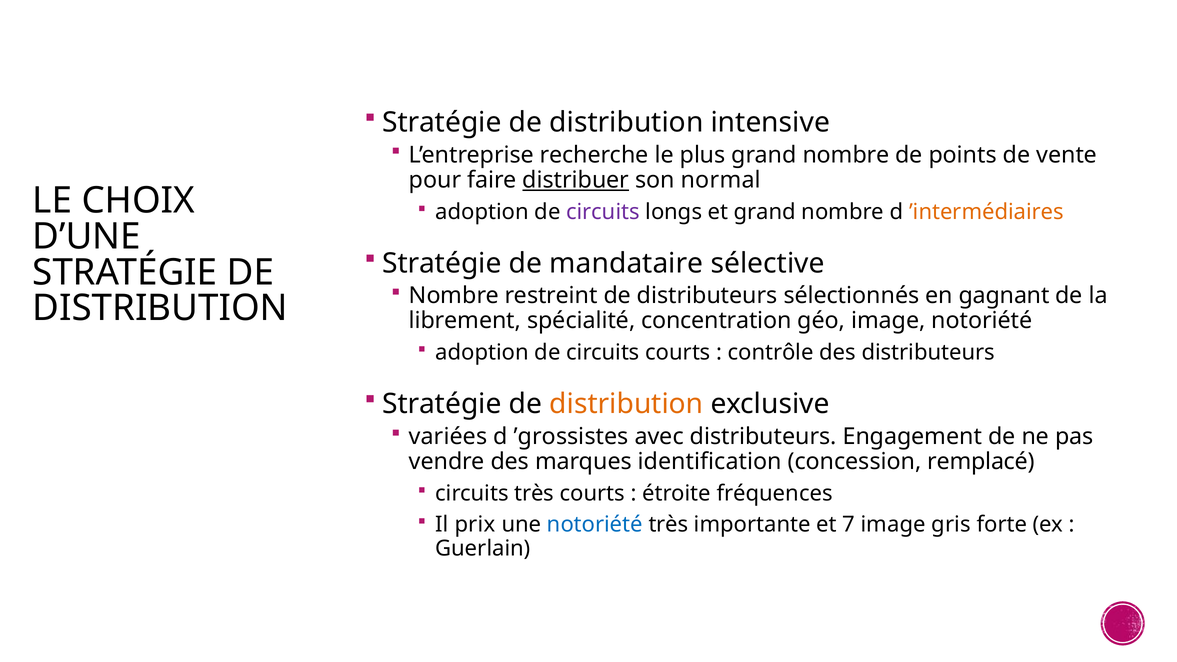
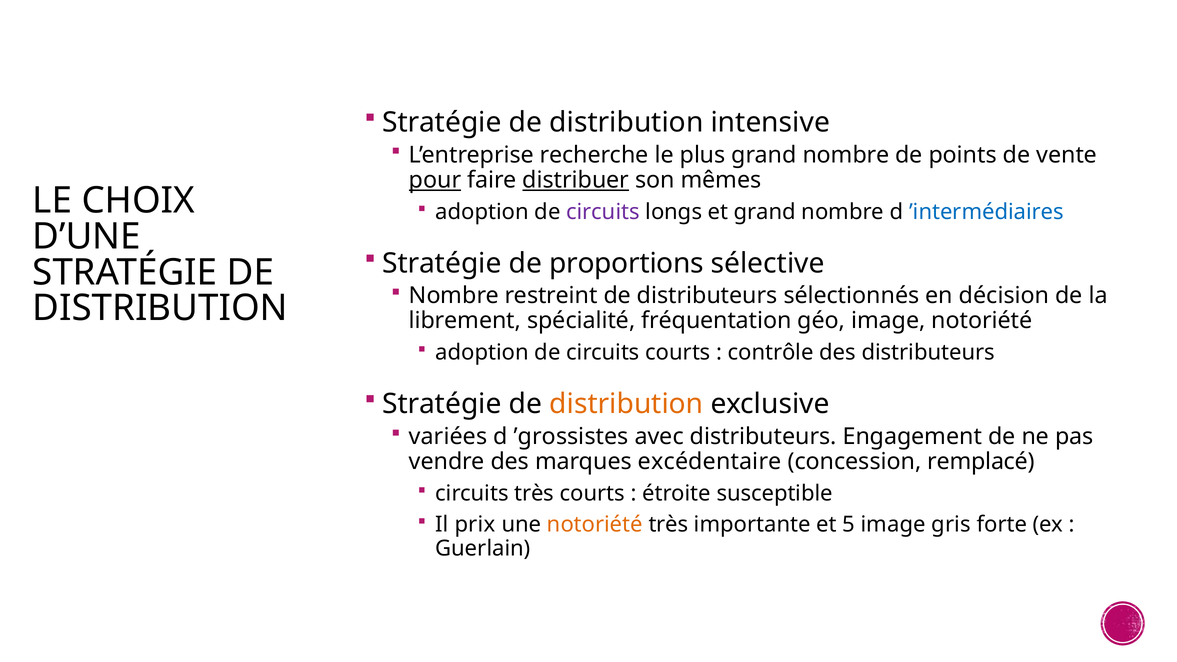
pour underline: none -> present
normal: normal -> mêmes
’intermédiaires colour: orange -> blue
mandataire: mandataire -> proportions
gagnant: gagnant -> décision
concentration: concentration -> fréquentation
identification: identification -> excédentaire
fréquences: fréquences -> susceptible
notoriété at (595, 525) colour: blue -> orange
7: 7 -> 5
